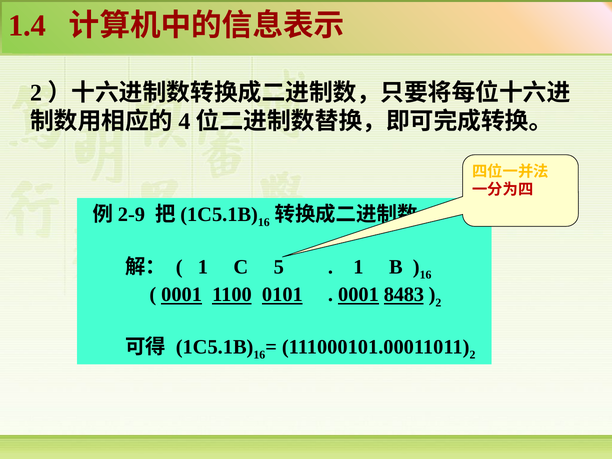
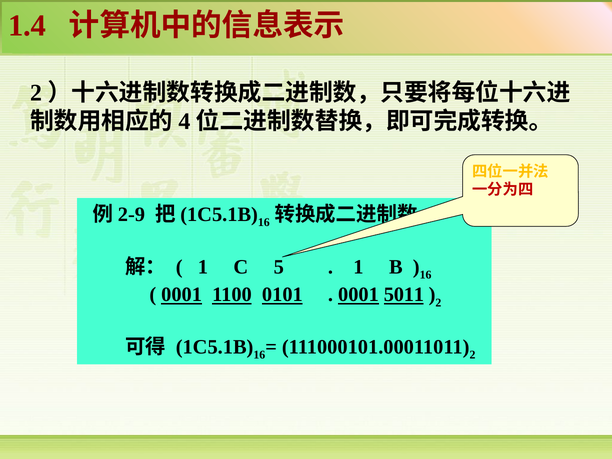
8483: 8483 -> 5011
